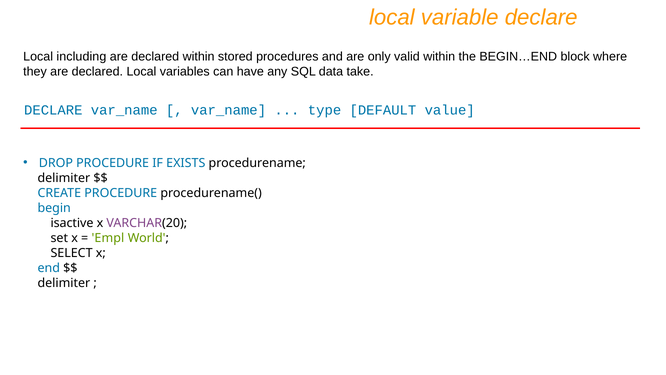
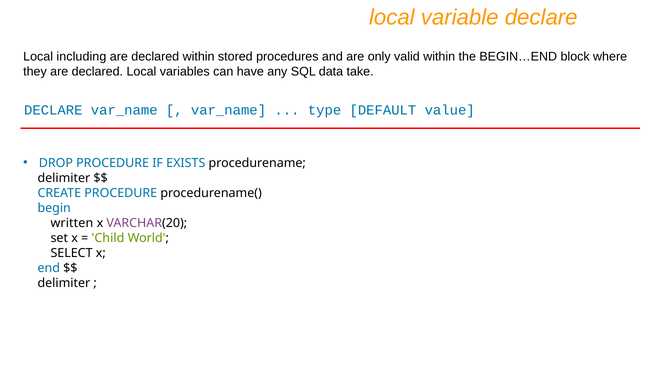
isactive: isactive -> written
Empl: Empl -> Child
